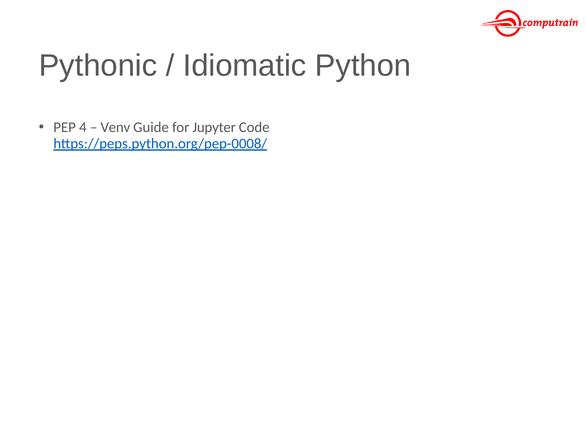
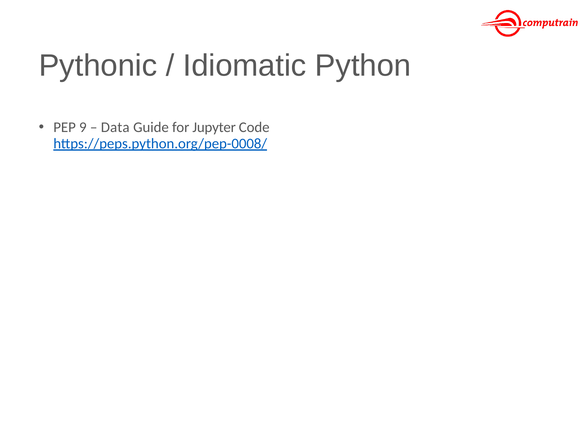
4: 4 -> 9
Venv: Venv -> Data
